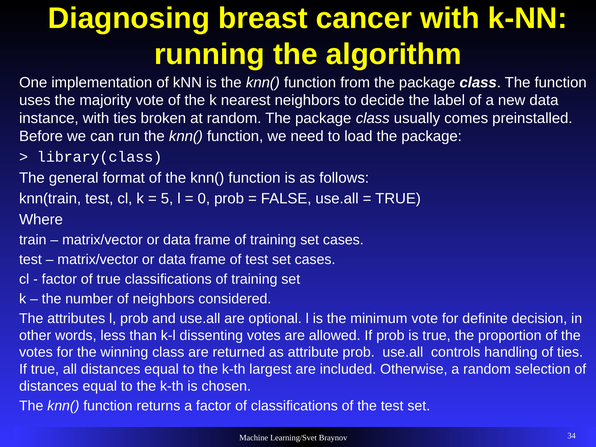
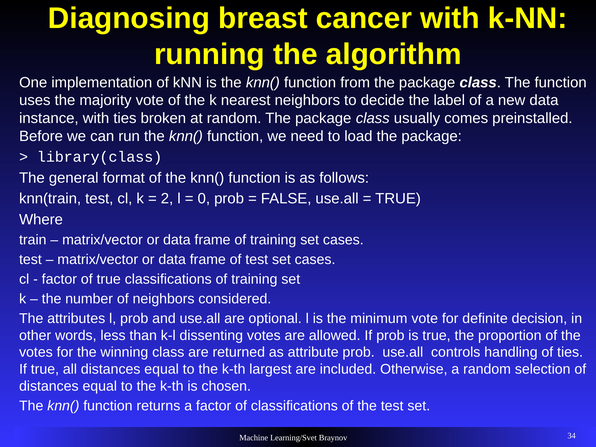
5: 5 -> 2
